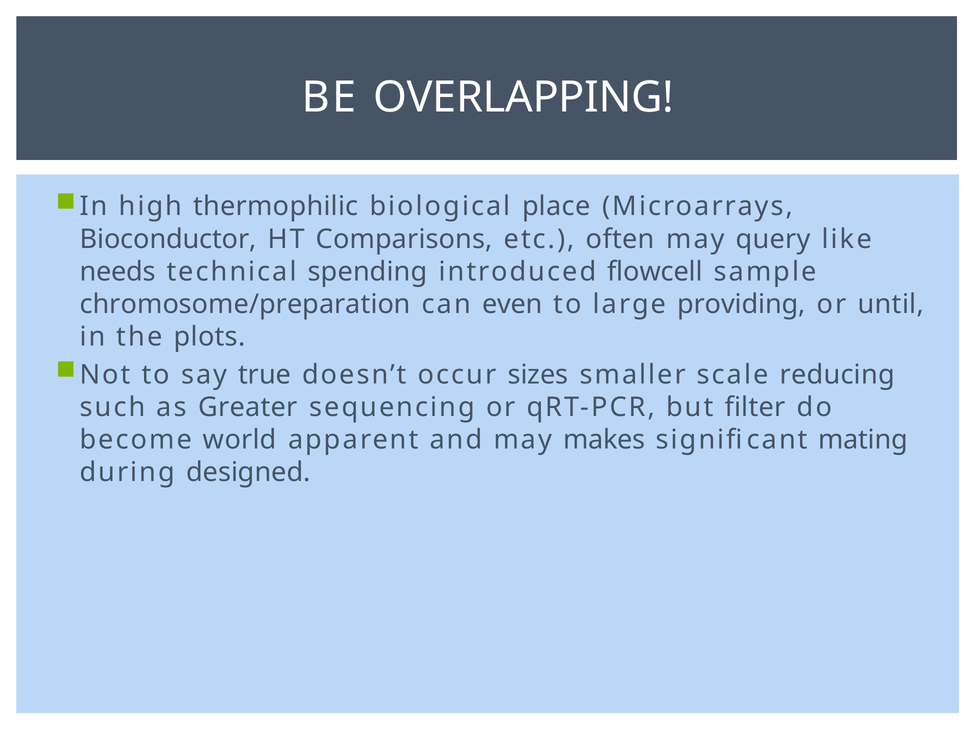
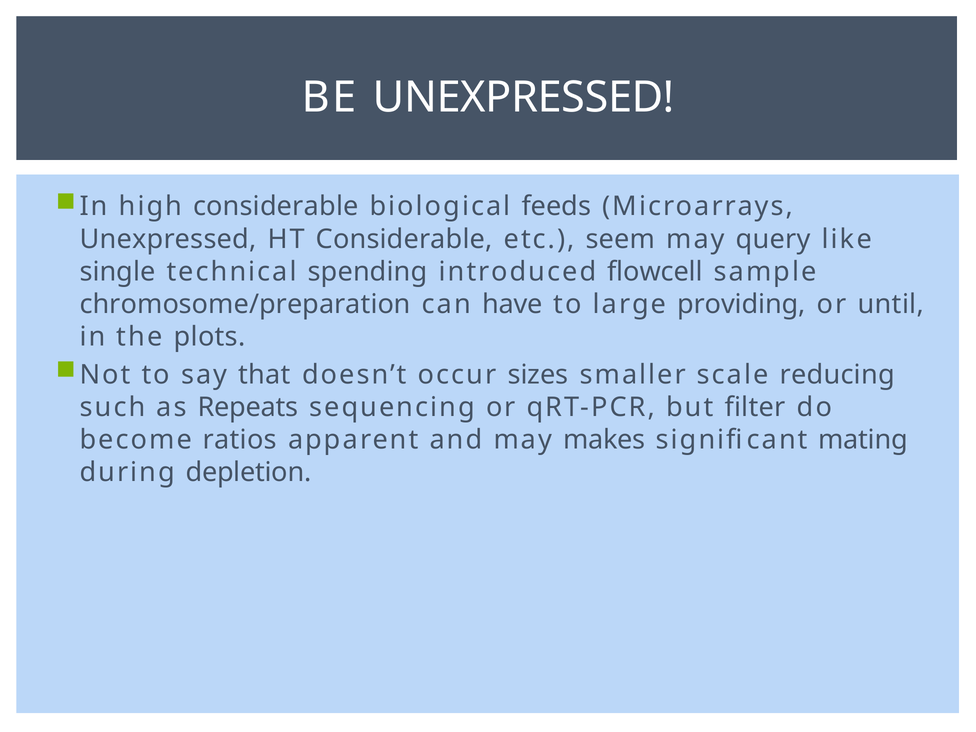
BE OVERLAPPING: OVERLAPPING -> UNEXPRESSED
high thermophilic: thermophilic -> considerable
place: place -> feeds
Bioconductor at (168, 239): Bioconductor -> Unexpressed
HT Comparisons: Comparisons -> Considerable
often: often -> seem
needs: needs -> single
even: even -> have
true: true -> that
Greater: Greater -> Repeats
world: world -> ratios
designed: designed -> depletion
